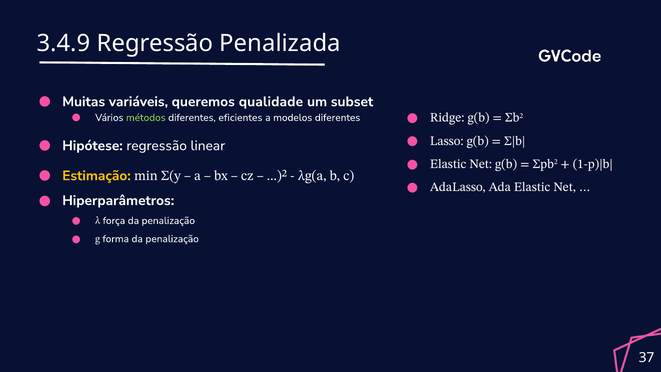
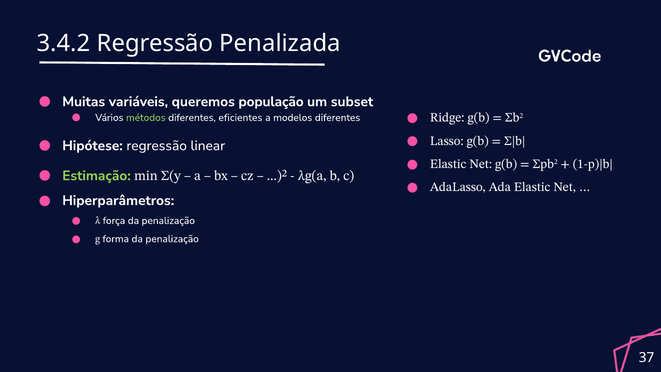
3.4.9: 3.4.9 -> 3.4.2
qualidade: qualidade -> população
Estimação colour: yellow -> light green
